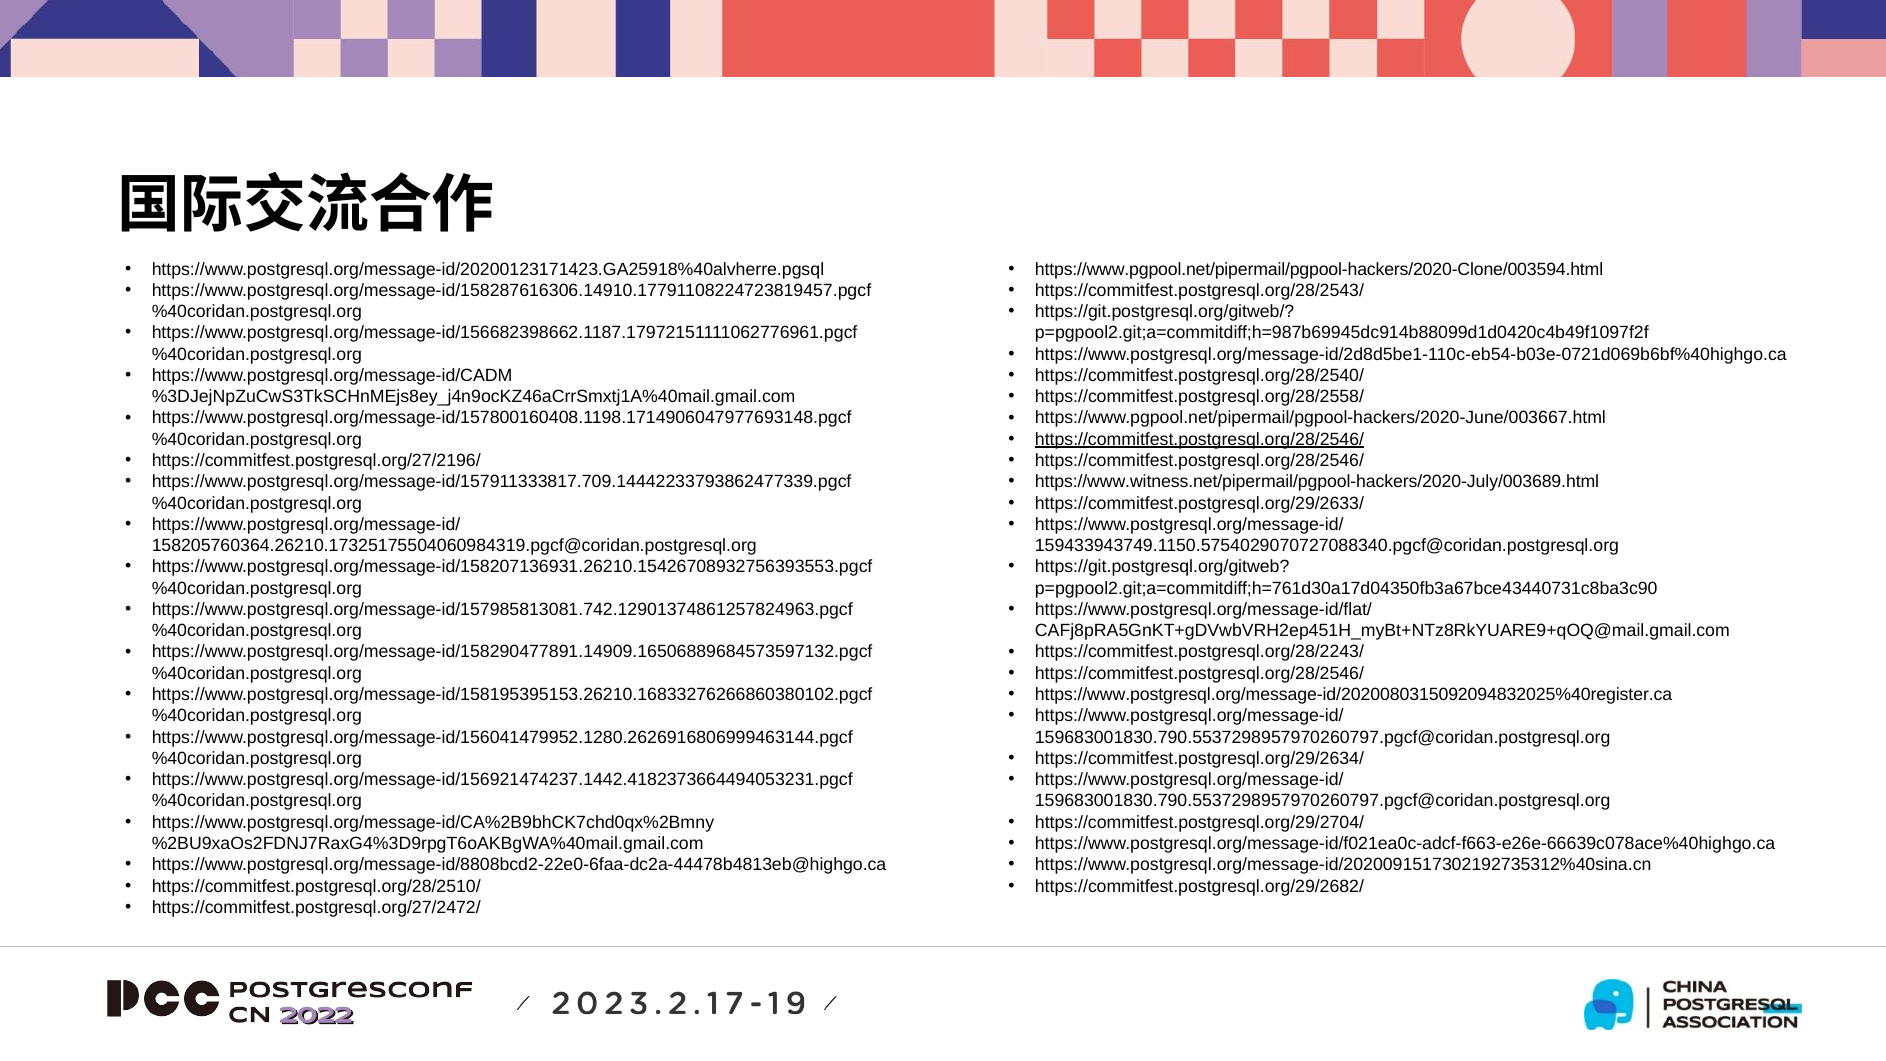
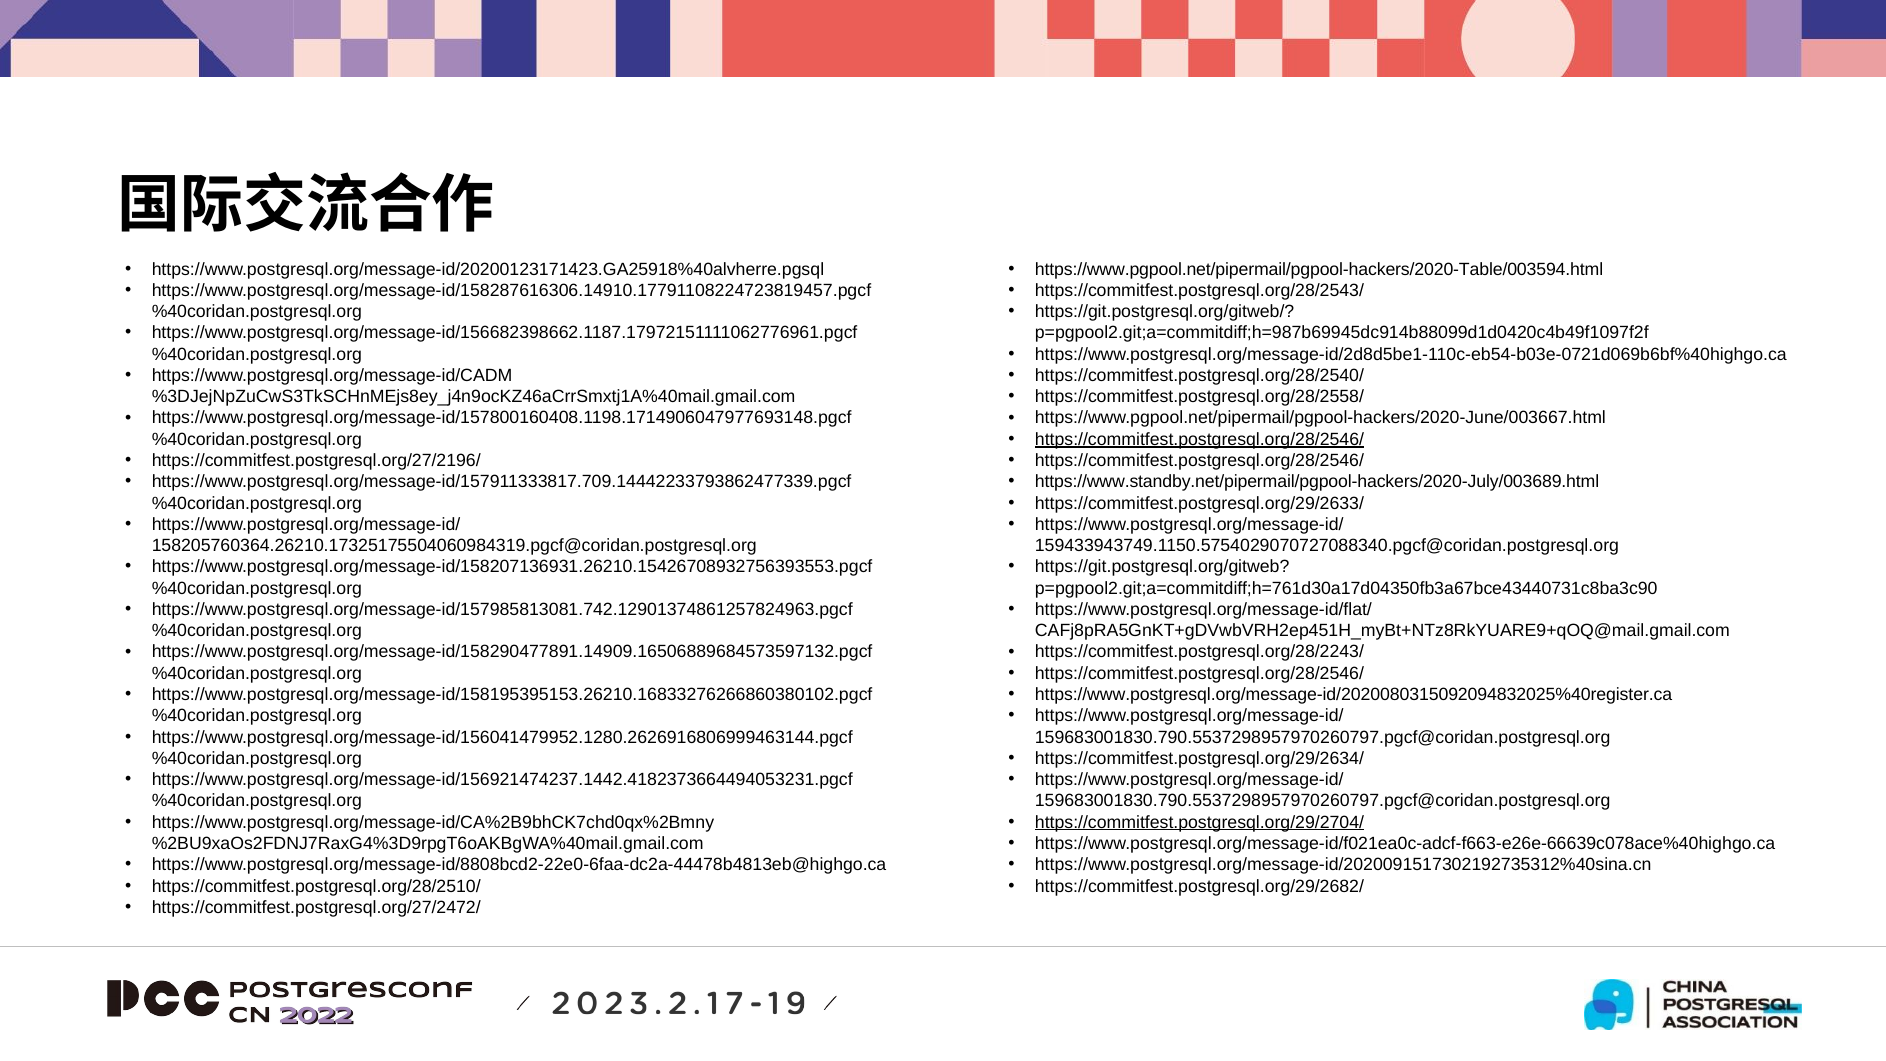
https://www.pgpool.net/pipermail/pgpool-hackers/2020-Clone/003594.html: https://www.pgpool.net/pipermail/pgpool-hackers/2020-Clone/003594.html -> https://www.pgpool.net/pipermail/pgpool-hackers/2020-Table/003594.html
https://www.witness.net/pipermail/pgpool-hackers/2020-July/003689.html: https://www.witness.net/pipermail/pgpool-hackers/2020-July/003689.html -> https://www.standby.net/pipermail/pgpool-hackers/2020-July/003689.html
https://commitfest.postgresql.org/29/2704/ underline: none -> present
